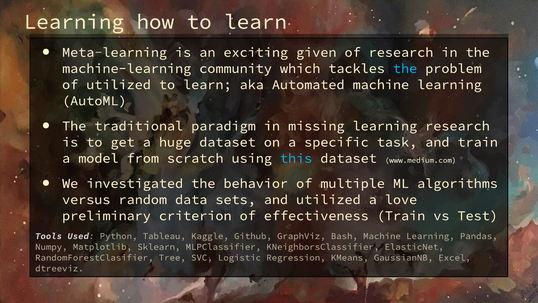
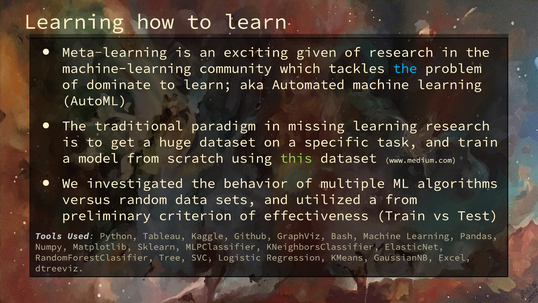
of utilized: utilized -> dominate
this colour: light blue -> light green
a love: love -> from
